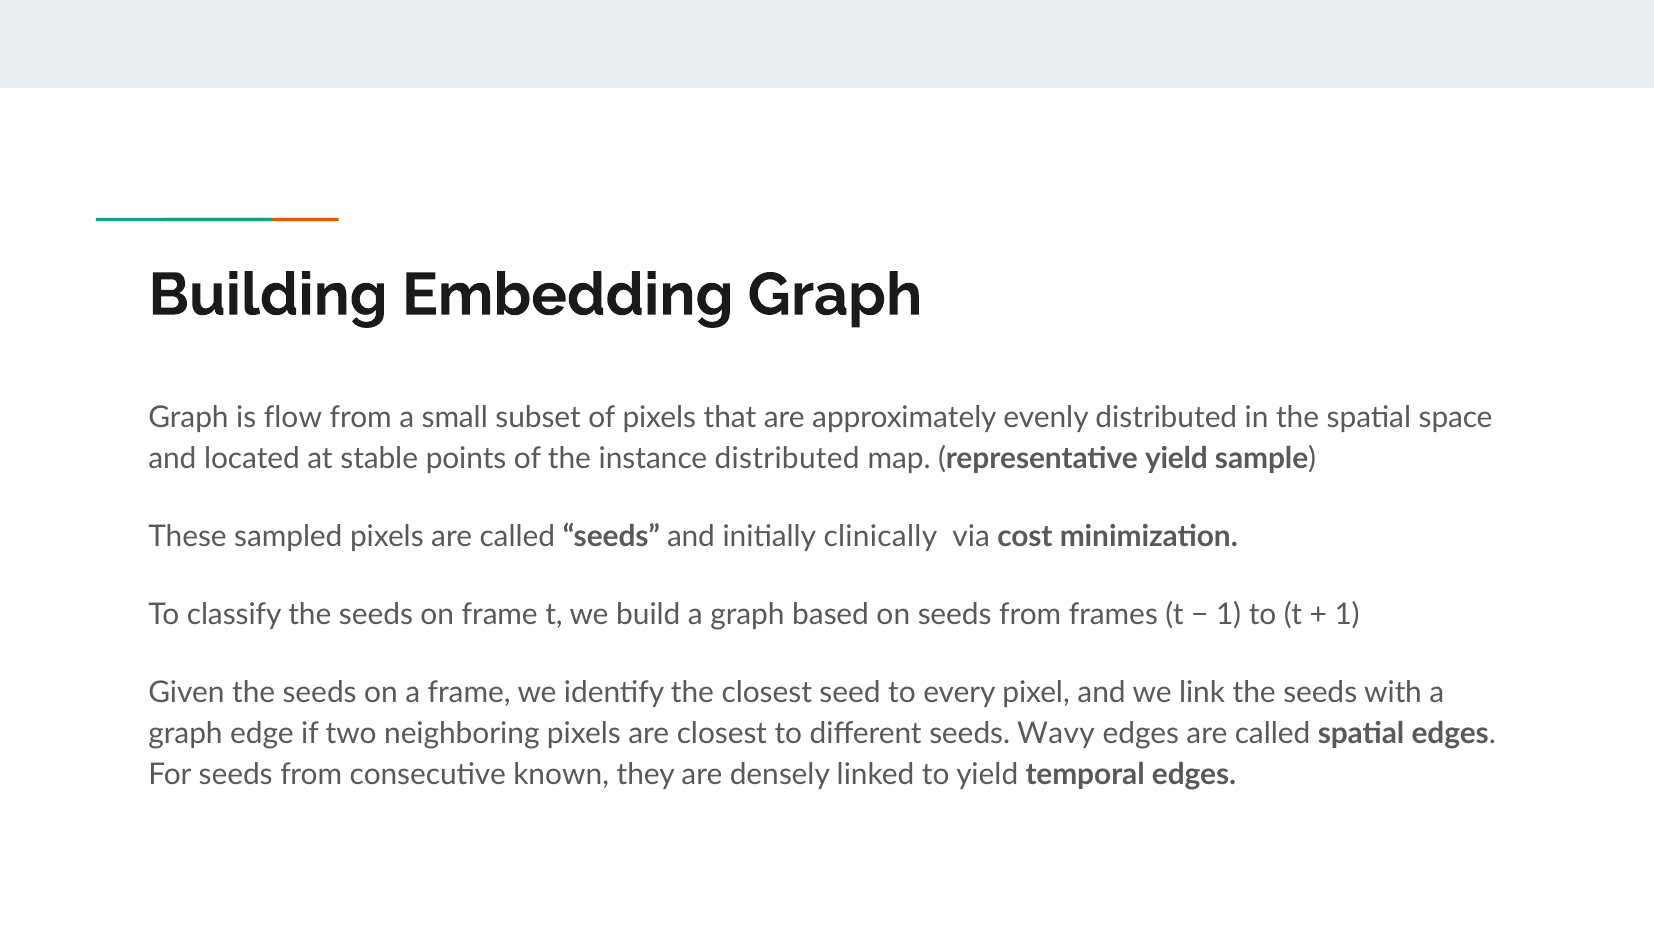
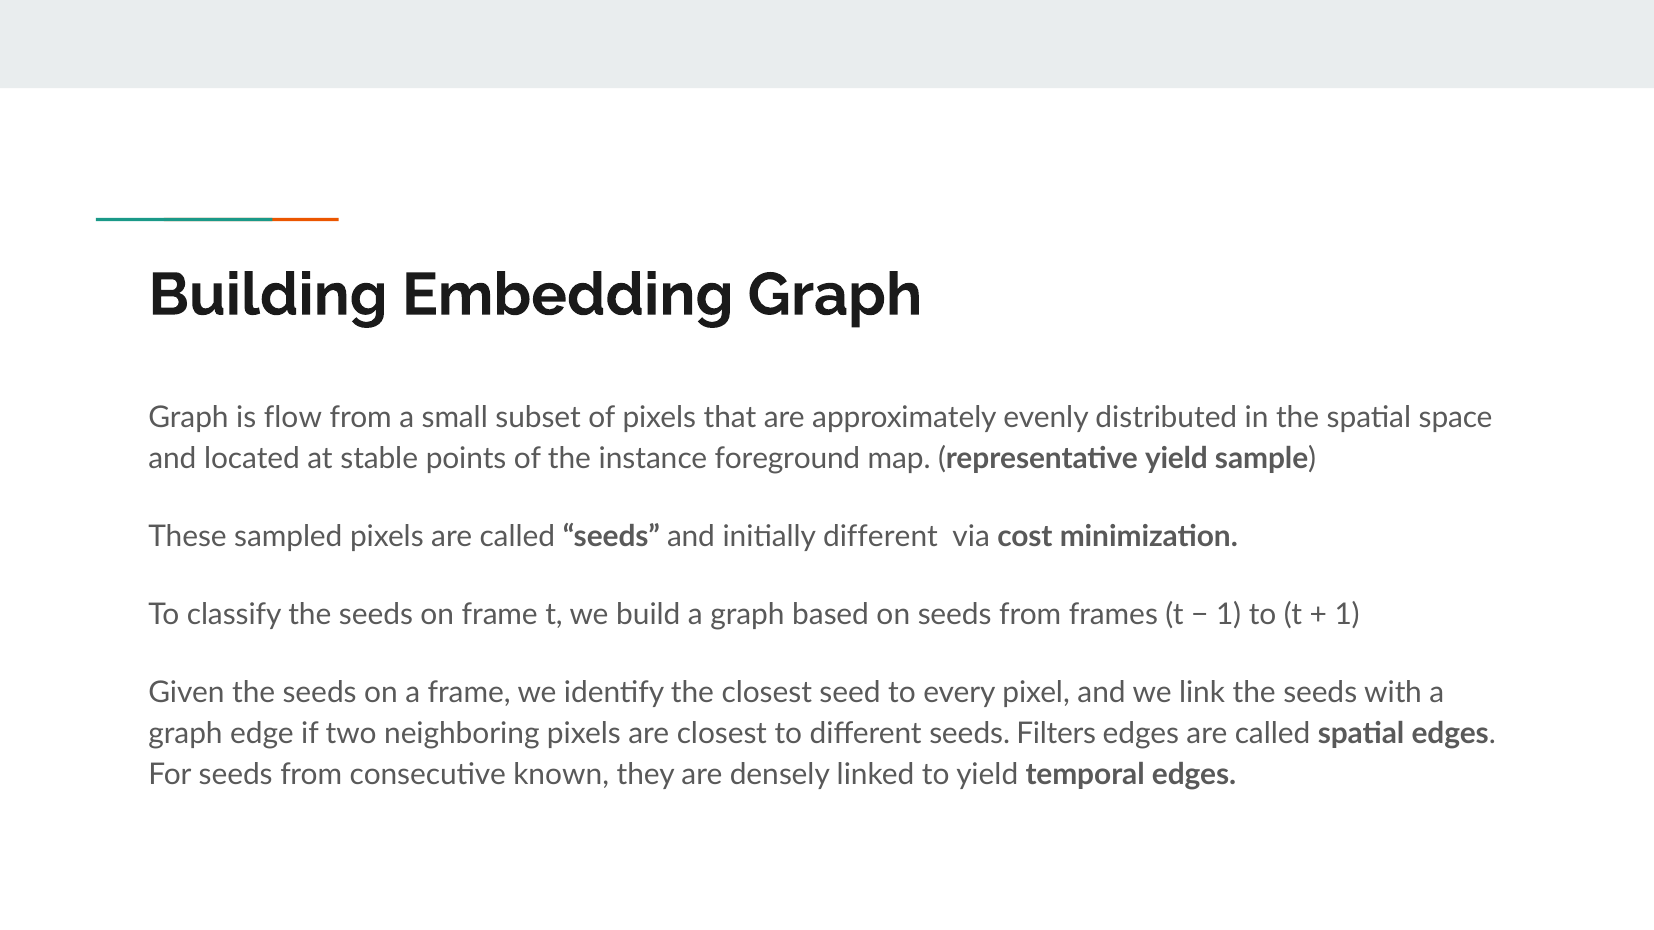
instance distributed: distributed -> foreground
initially clinically: clinically -> different
Wavy: Wavy -> Filters
